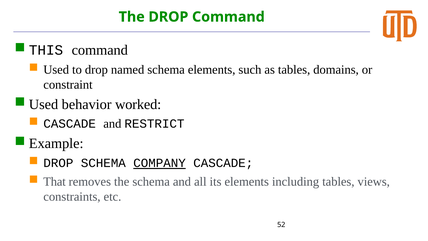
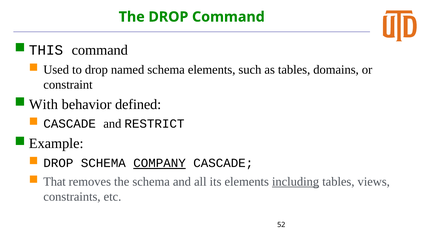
Used at (44, 104): Used -> With
worked: worked -> defined
including underline: none -> present
